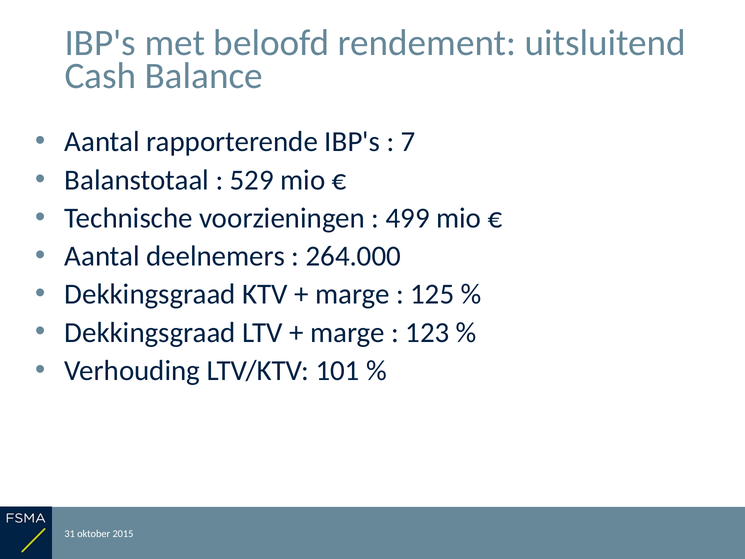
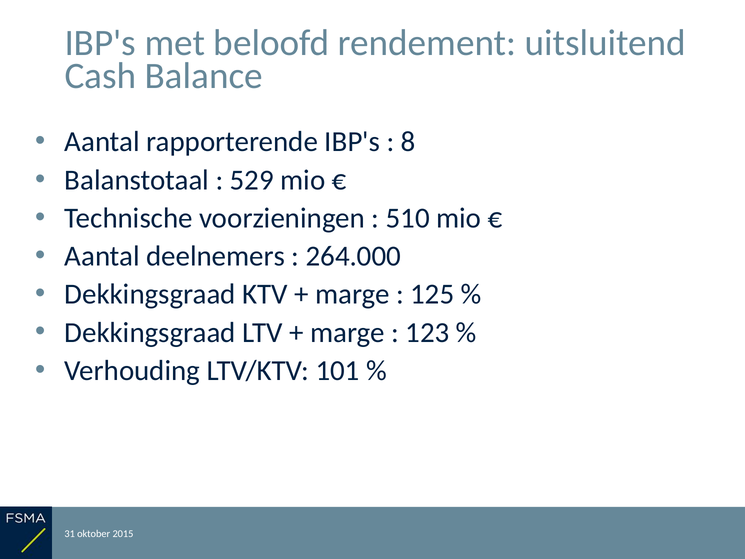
7: 7 -> 8
499: 499 -> 510
